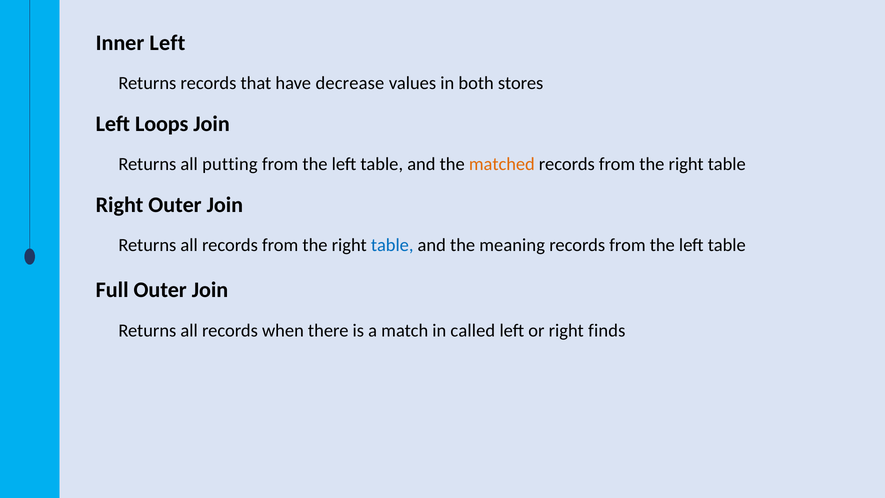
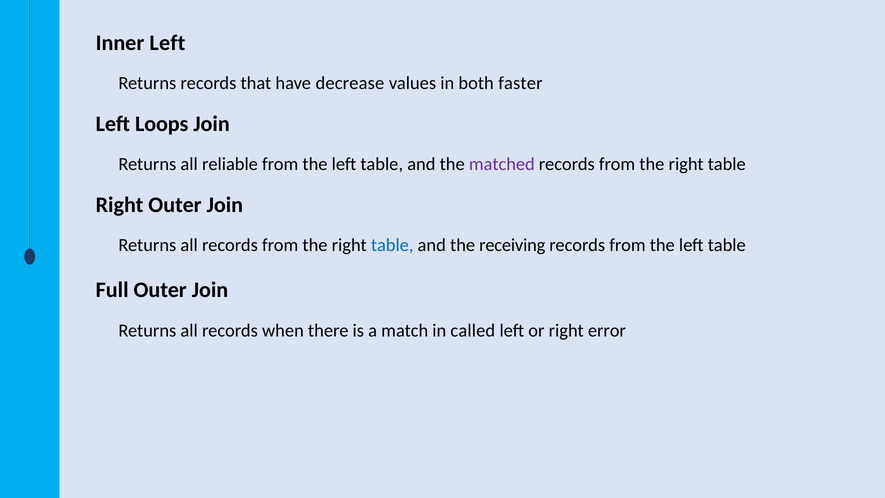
stores: stores -> faster
putting: putting -> reliable
matched colour: orange -> purple
meaning: meaning -> receiving
finds: finds -> error
